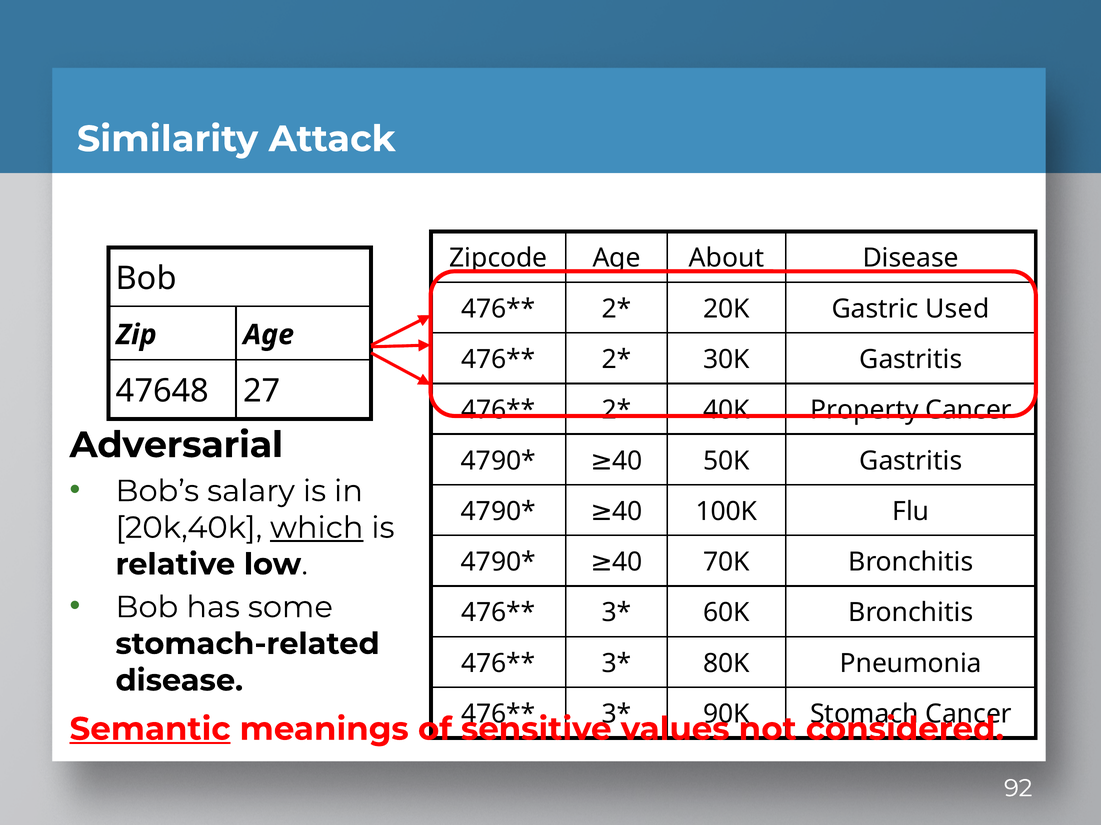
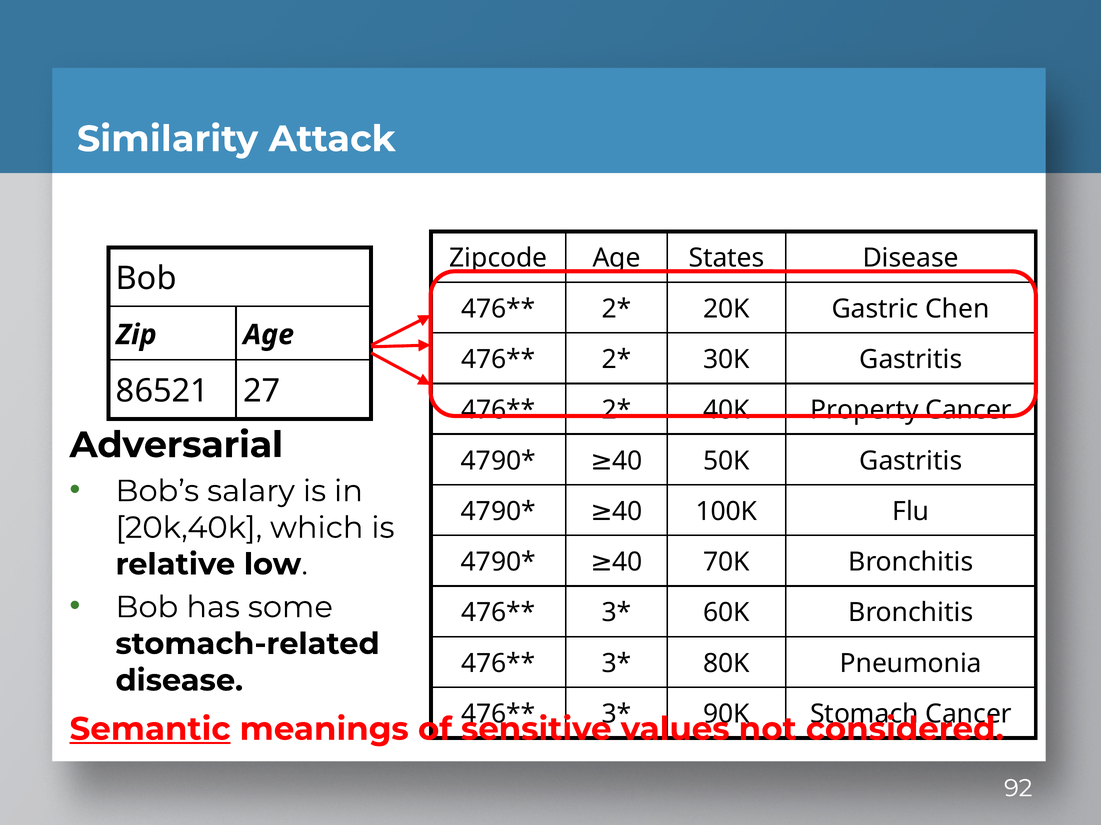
About: About -> States
Used: Used -> Chen
47648: 47648 -> 86521
which underline: present -> none
